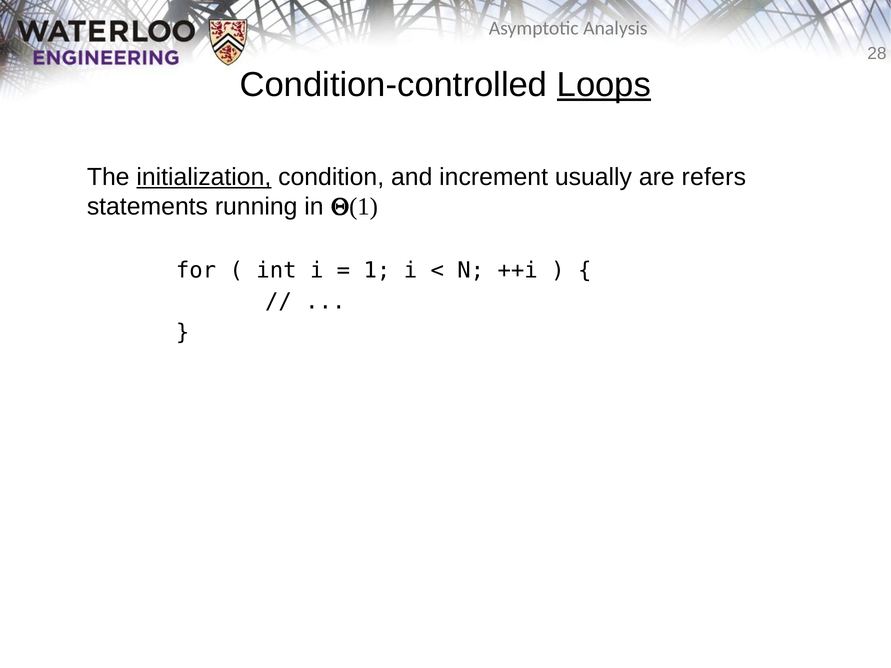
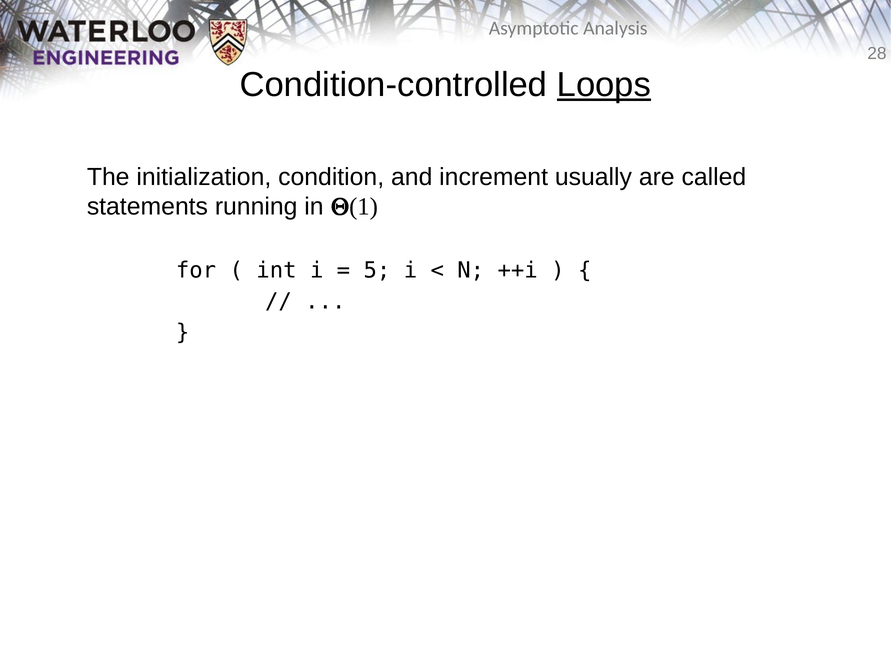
initialization underline: present -> none
refers: refers -> called
1: 1 -> 5
